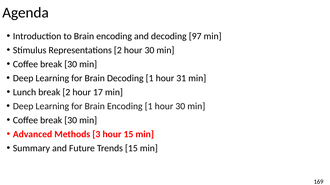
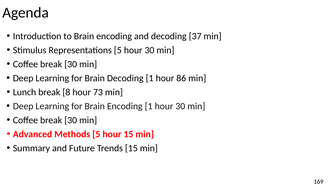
97: 97 -> 37
Representations 2: 2 -> 5
31: 31 -> 86
break 2: 2 -> 8
17: 17 -> 73
Methods 3: 3 -> 5
